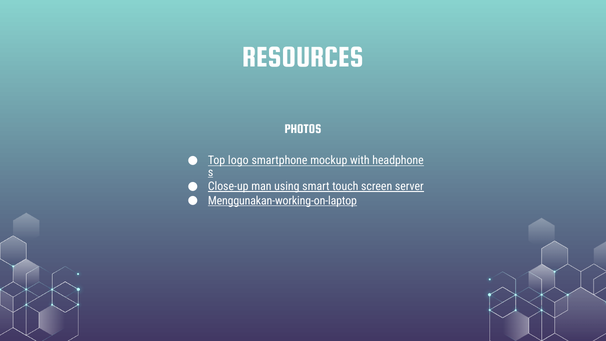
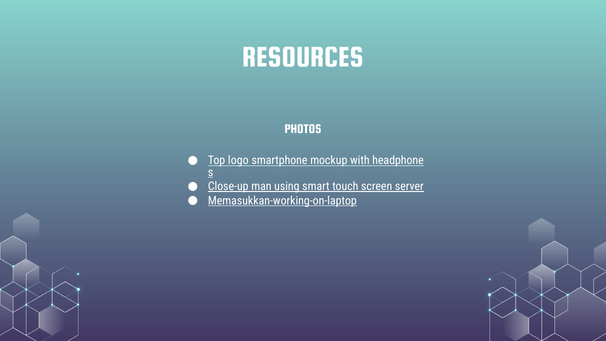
Menggunakan-working-on-laptop: Menggunakan-working-on-laptop -> Memasukkan-working-on-laptop
